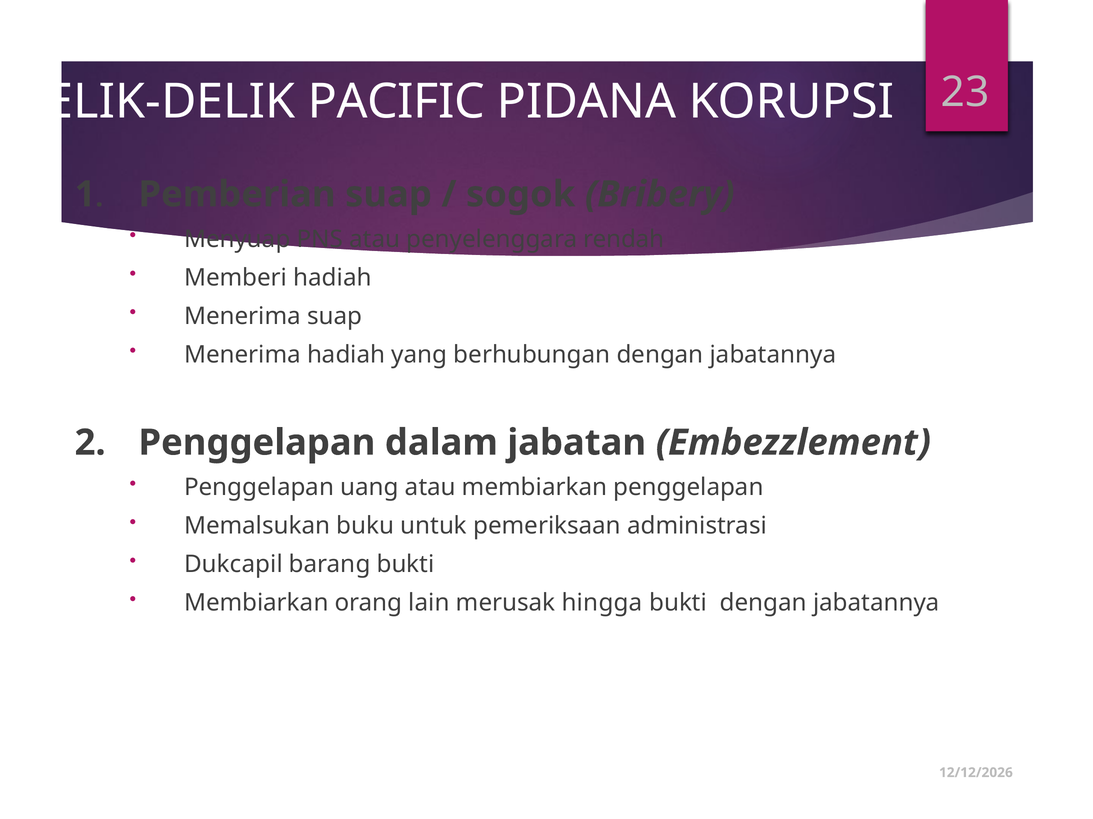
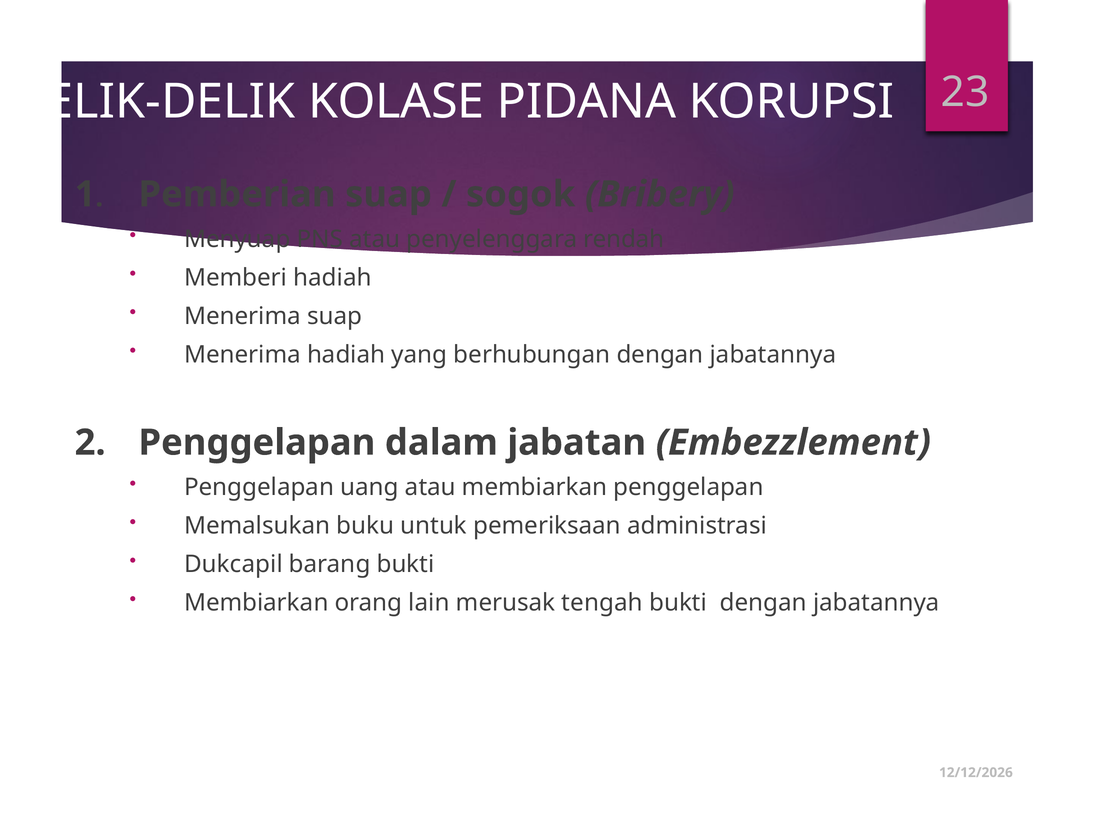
PACIFIC: PACIFIC -> KOLASE
hingga: hingga -> tengah
